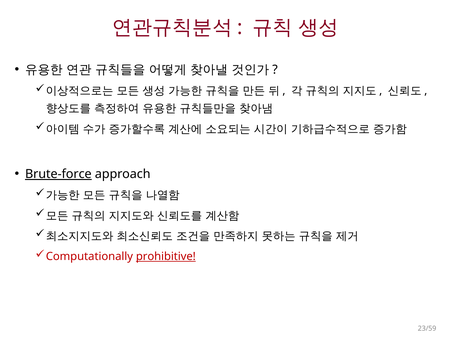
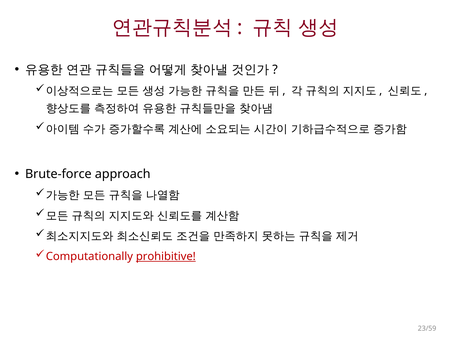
Brute-force underline: present -> none
